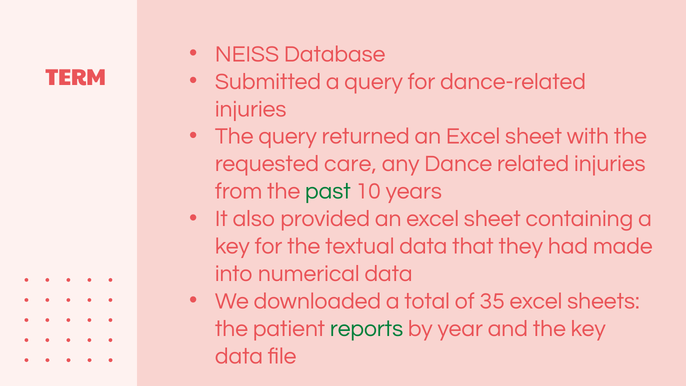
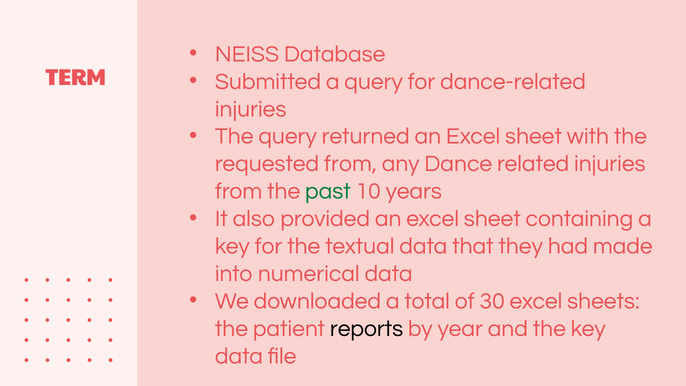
requested care: care -> from
35: 35 -> 30
reports colour: green -> black
